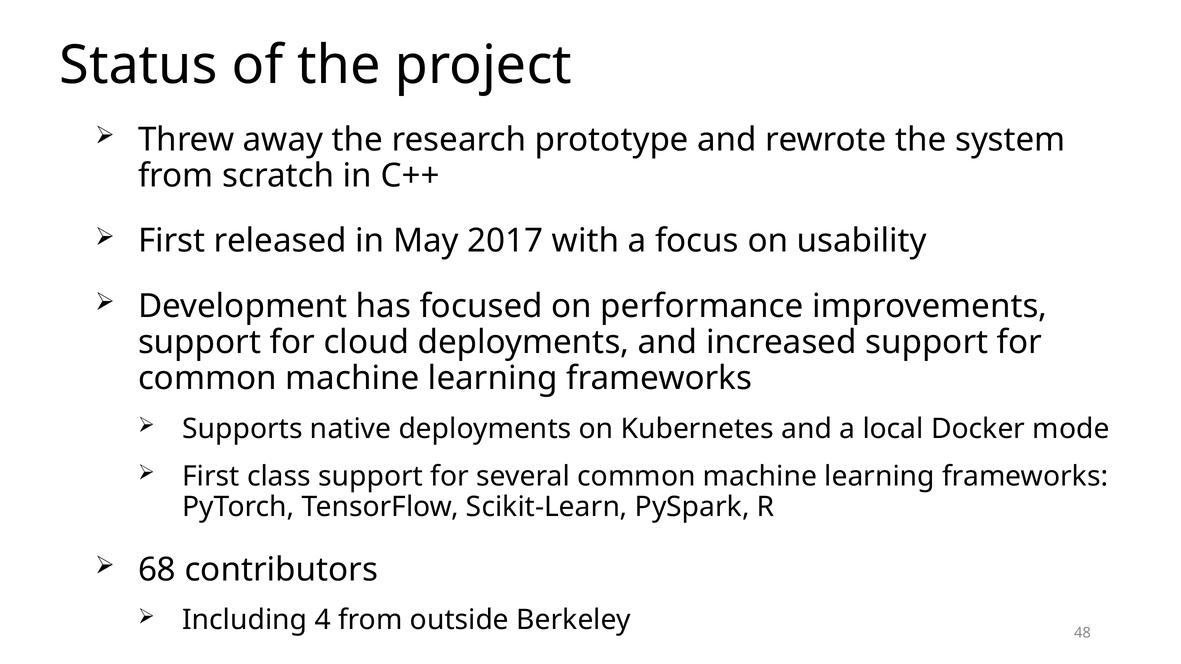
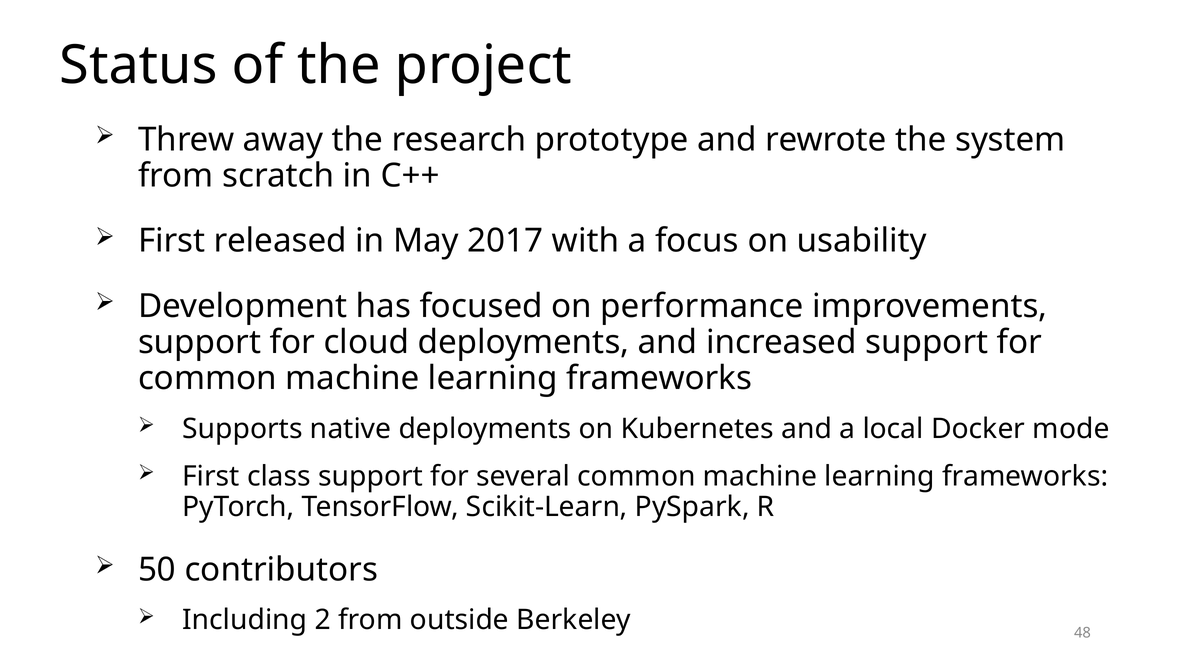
68: 68 -> 50
4: 4 -> 2
